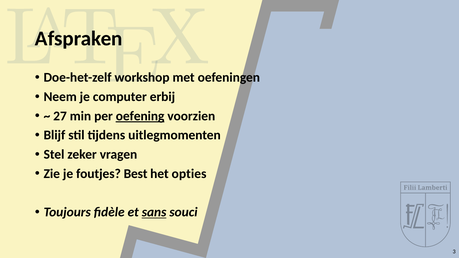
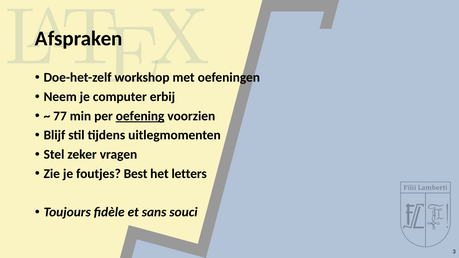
27: 27 -> 77
opties: opties -> letters
sans underline: present -> none
